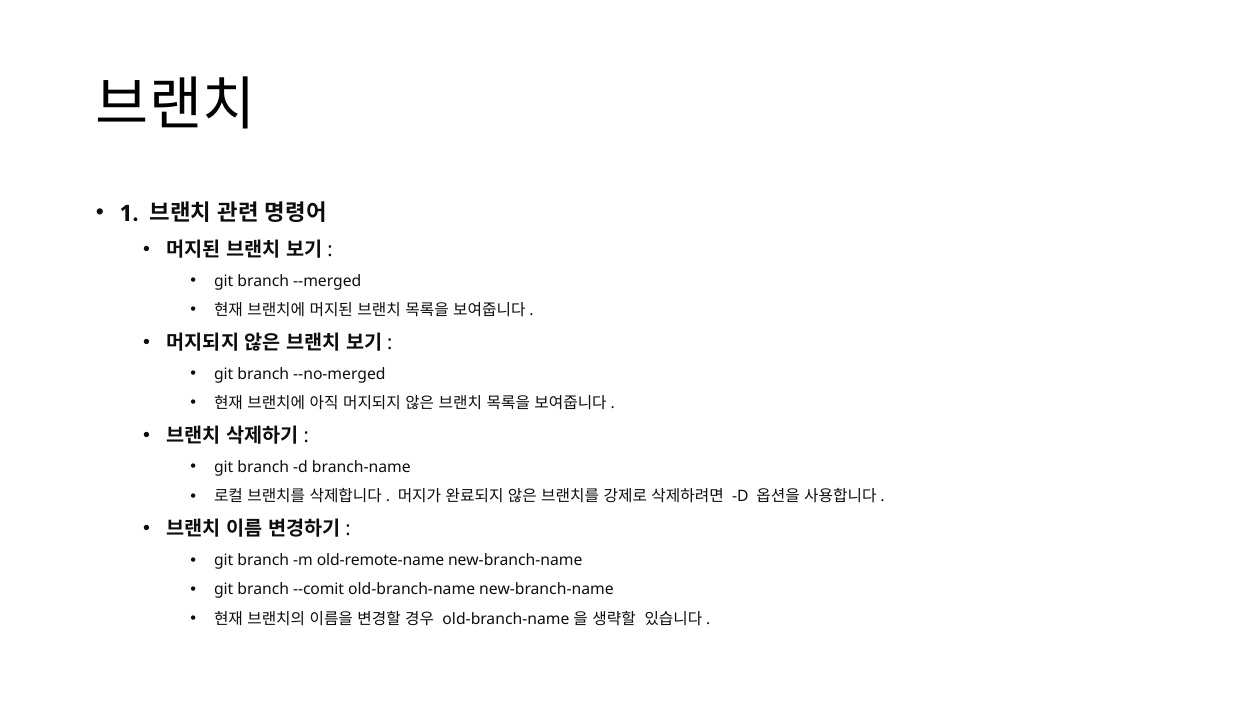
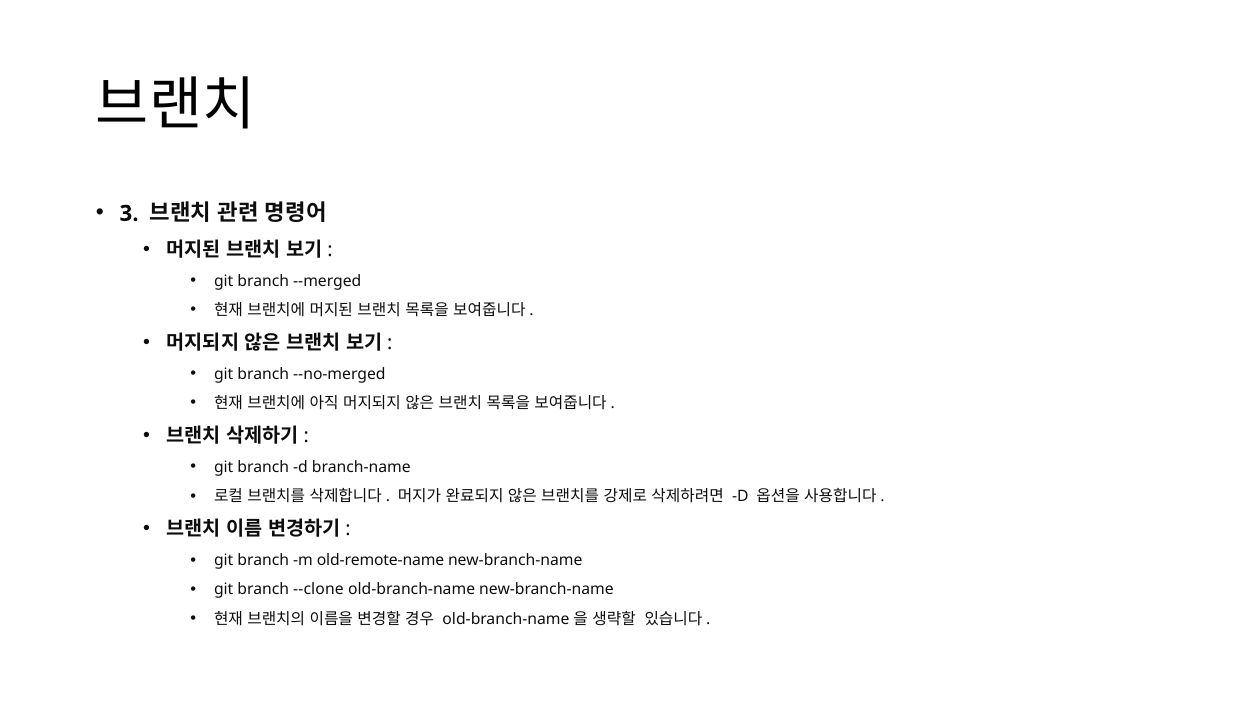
1: 1 -> 3
--comit: --comit -> --clone
